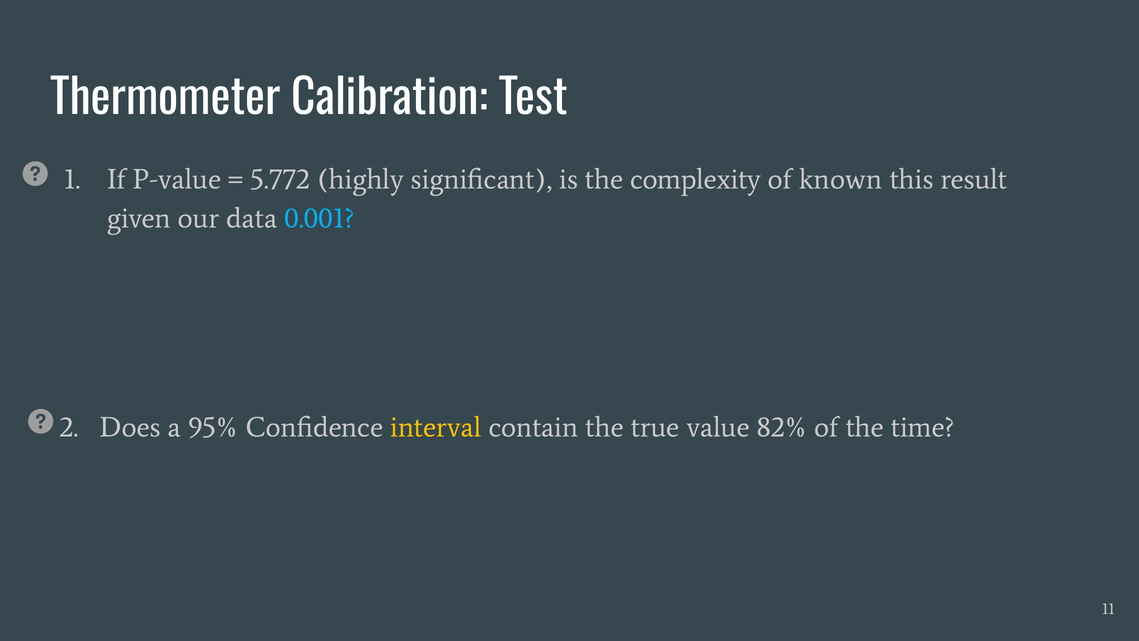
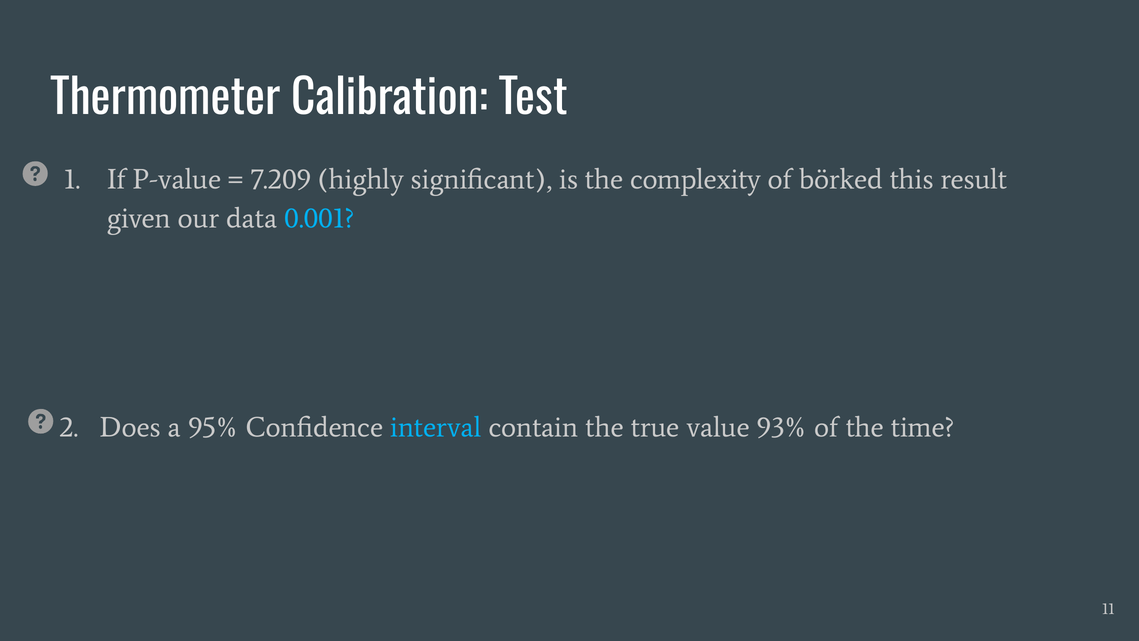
5.772: 5.772 -> 7.209
known: known -> börked
interval colour: yellow -> light blue
82%: 82% -> 93%
